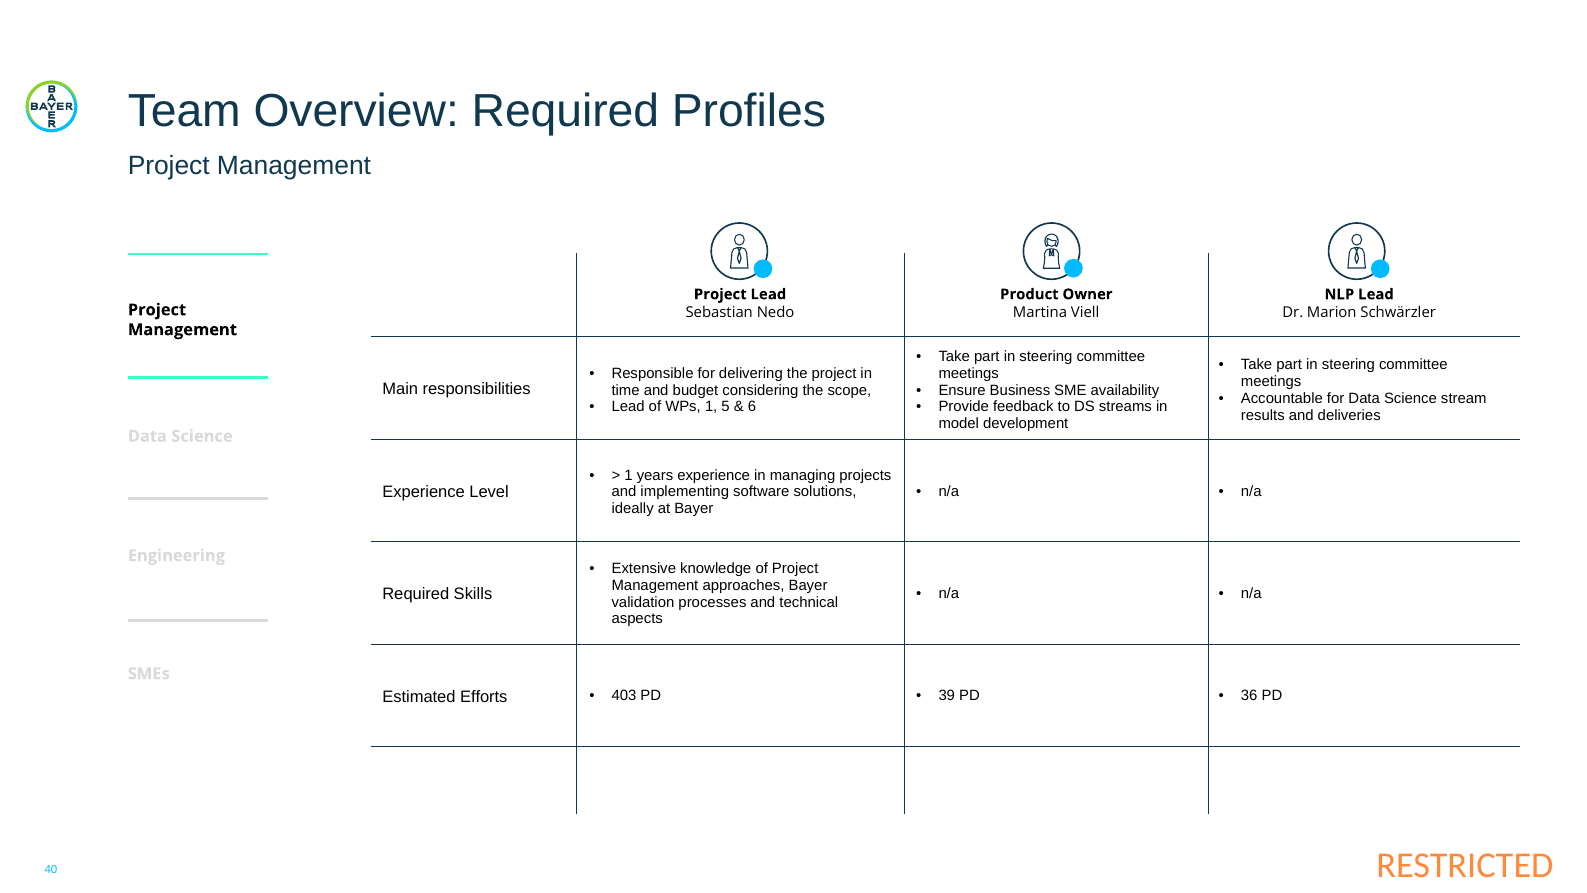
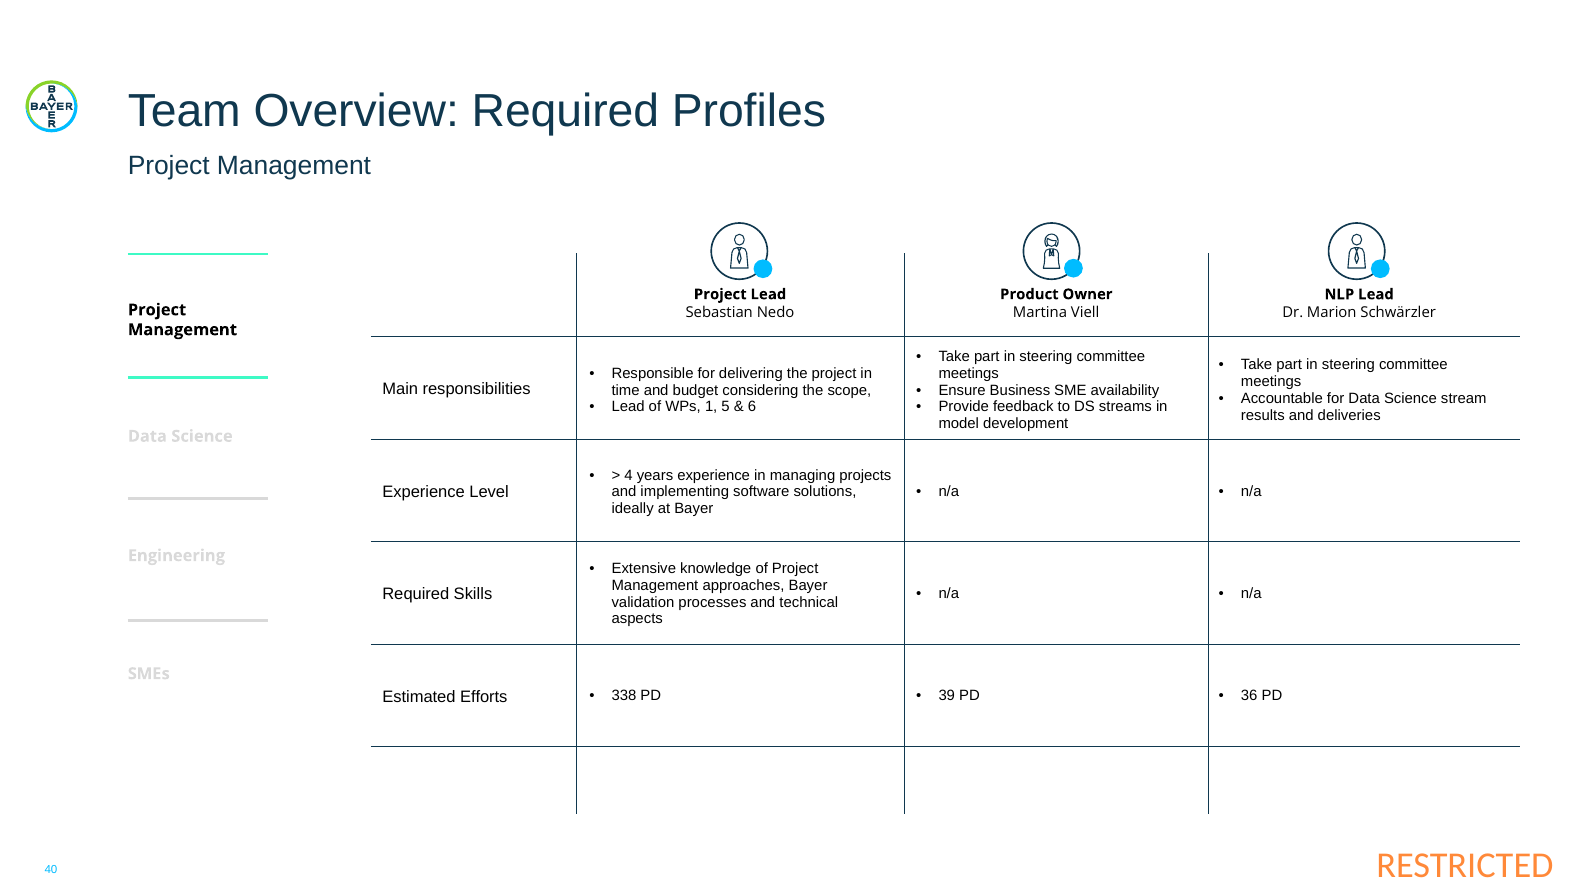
1 at (628, 475): 1 -> 4
403: 403 -> 338
